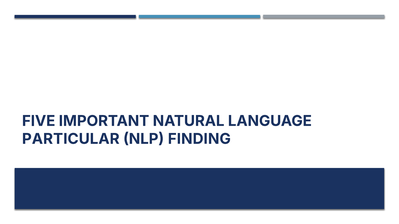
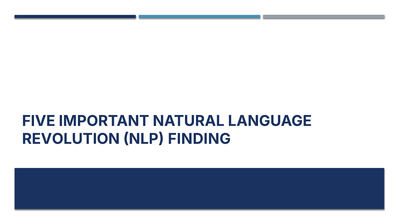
PARTICULAR: PARTICULAR -> REVOLUTION
